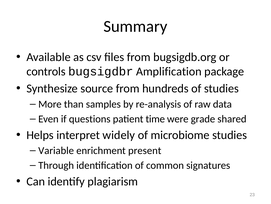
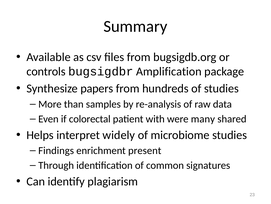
source: source -> papers
questions: questions -> colorectal
time: time -> with
grade: grade -> many
Variable: Variable -> Findings
